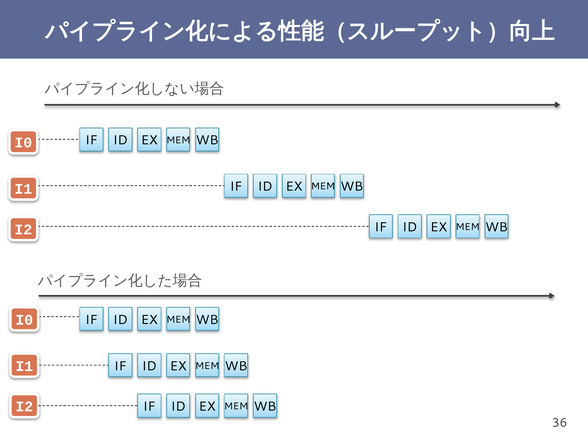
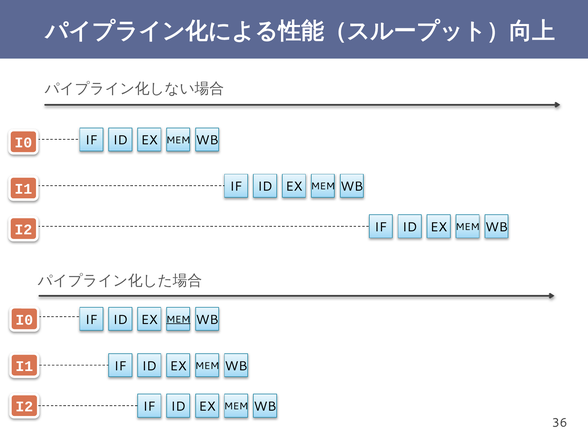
MEM at (178, 320) underline: none -> present
